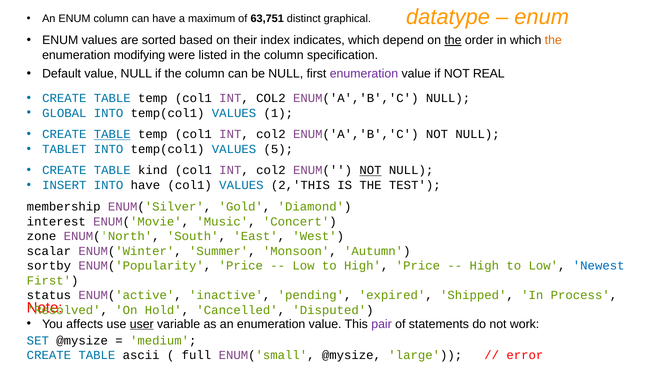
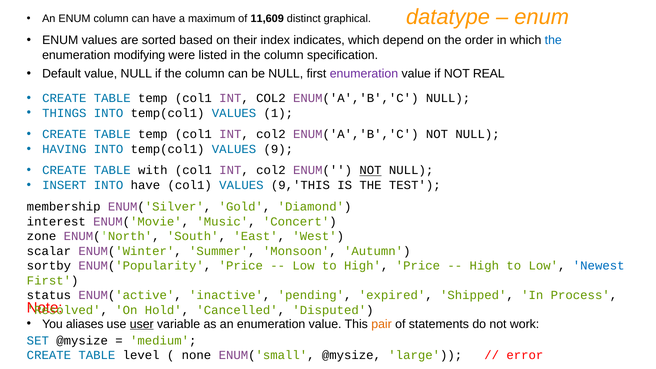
63,751: 63,751 -> 11,609
the at (453, 40) underline: present -> none
the at (553, 40) colour: orange -> blue
GLOBAL: GLOBAL -> THINGS
TABLE at (112, 134) underline: present -> none
TABLET: TABLET -> HAVING
5: 5 -> 9
kind: kind -> with
2,'THIS: 2,'THIS -> 9,'THIS
affects: affects -> aliases
pair colour: purple -> orange
ascii: ascii -> level
full: full -> none
